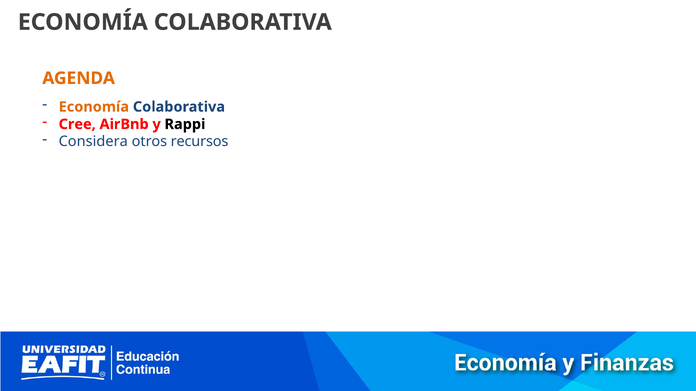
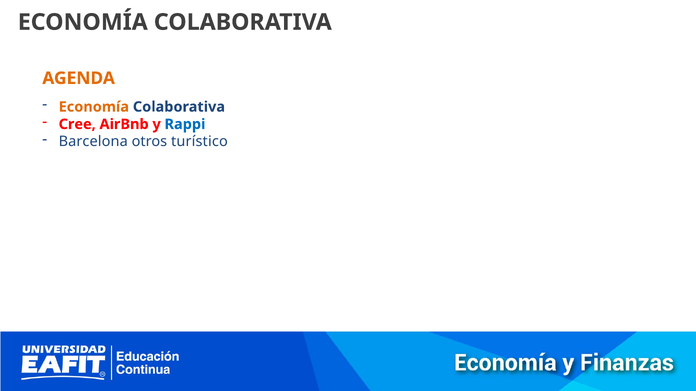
Rappi colour: black -> blue
Considera: Considera -> Barcelona
recursos: recursos -> turístico
